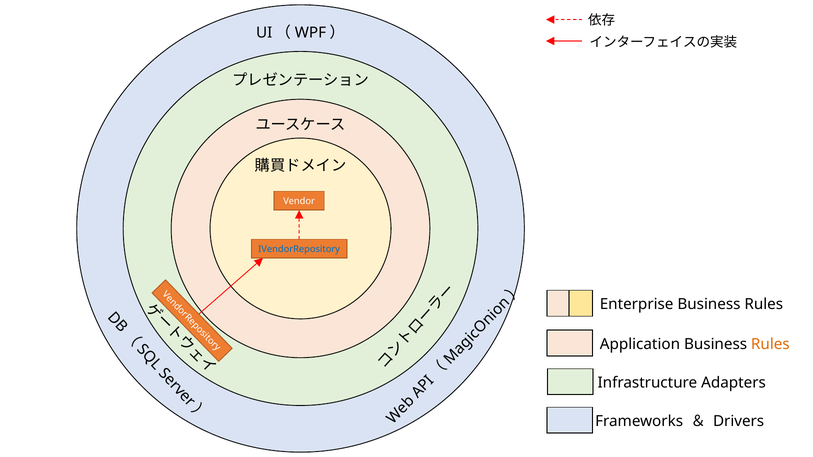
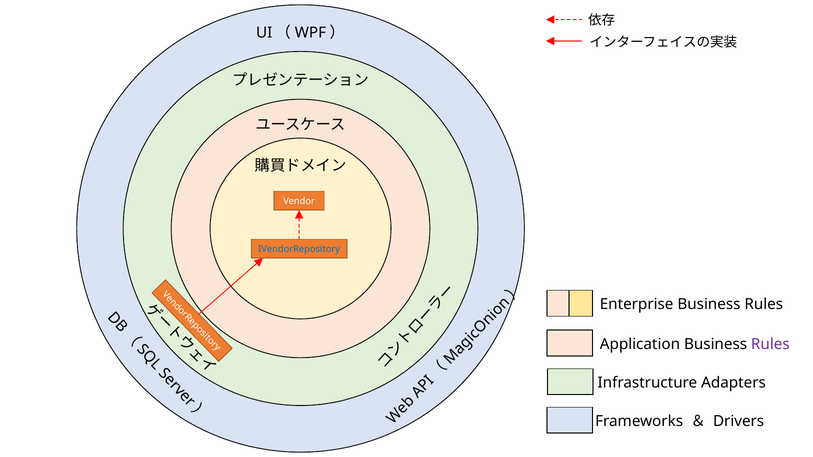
Rules at (770, 344) colour: orange -> purple
